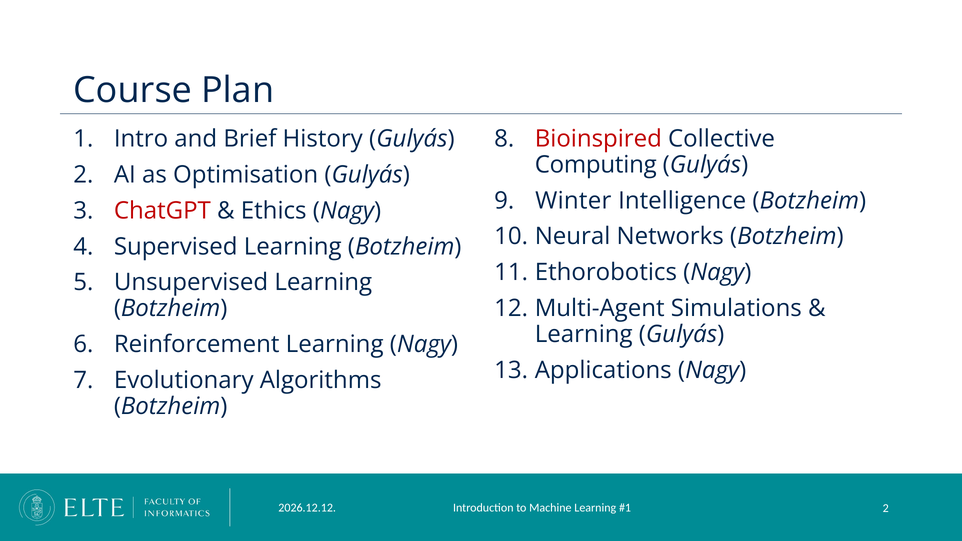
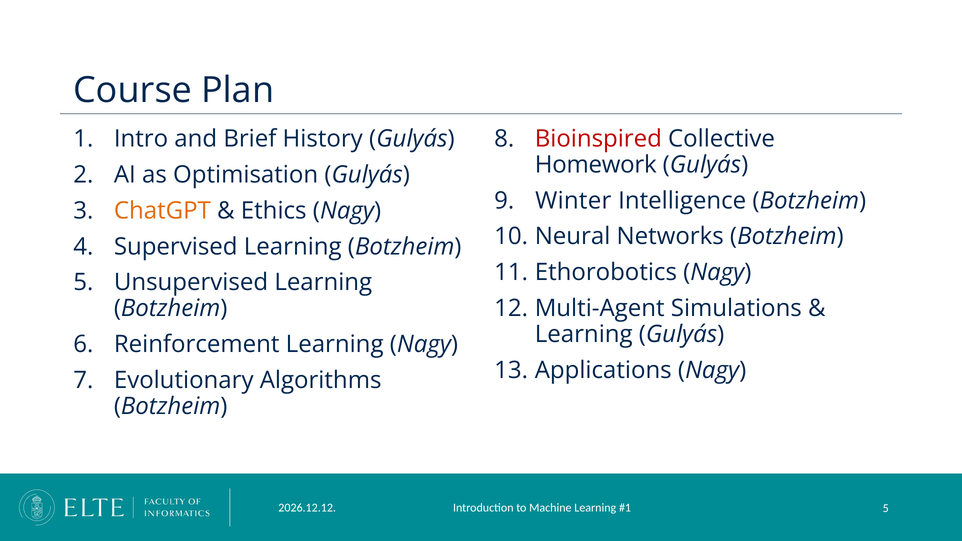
Computing: Computing -> Homework
ChatGPT colour: red -> orange
2 at (886, 508): 2 -> 5
